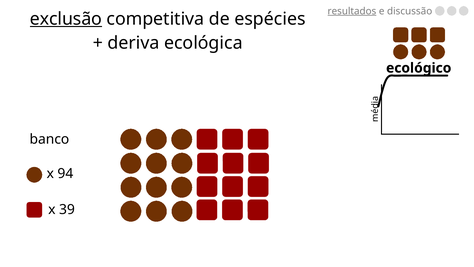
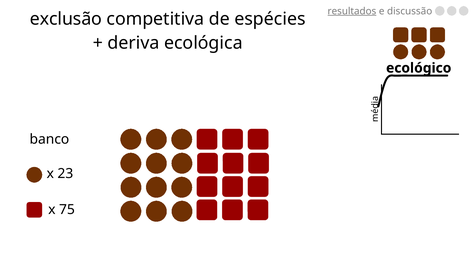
exclusão underline: present -> none
94: 94 -> 23
39: 39 -> 75
